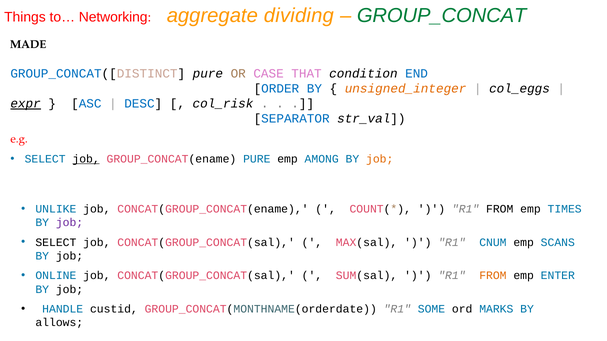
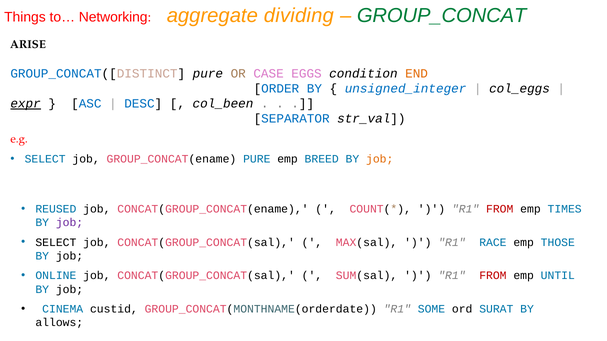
MADE: MADE -> ARISE
THAT: THAT -> EGGS
END colour: blue -> orange
unsigned_integer colour: orange -> blue
col_risk: col_risk -> col_been
job at (86, 159) underline: present -> none
AMONG: AMONG -> BREED
UNLIKE: UNLIKE -> REUSED
FROM at (500, 209) colour: black -> red
CNUM: CNUM -> RACE
SCANS: SCANS -> THOSE
FROM at (493, 276) colour: orange -> red
ENTER: ENTER -> UNTIL
HANDLE: HANDLE -> CINEMA
MARKS: MARKS -> SURAT
